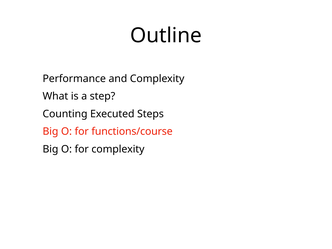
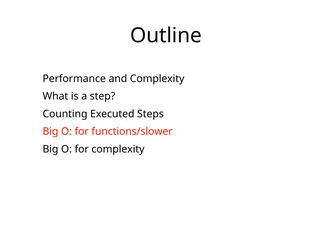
functions/course: functions/course -> functions/slower
